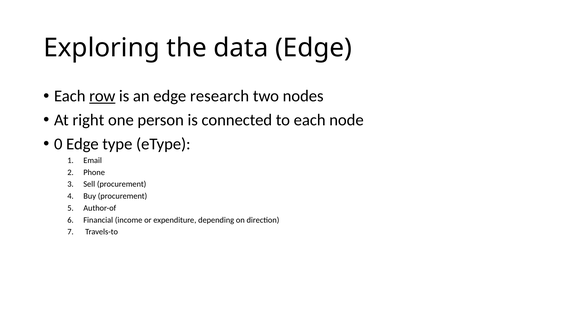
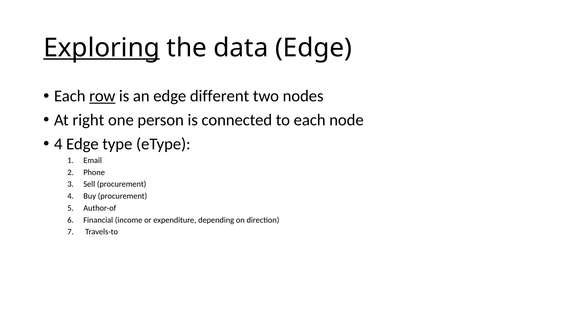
Exploring underline: none -> present
research: research -> different
0 at (58, 144): 0 -> 4
